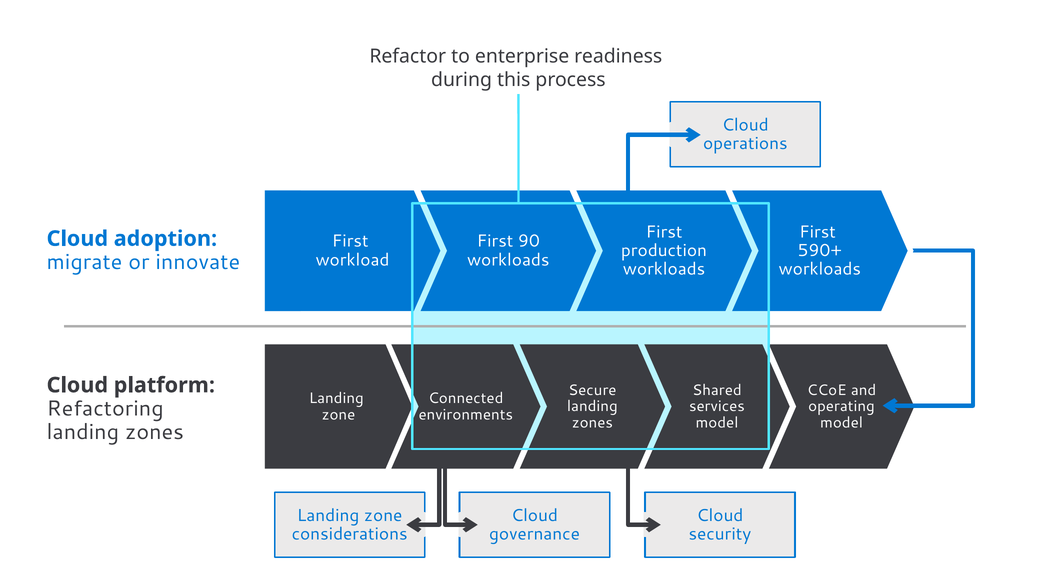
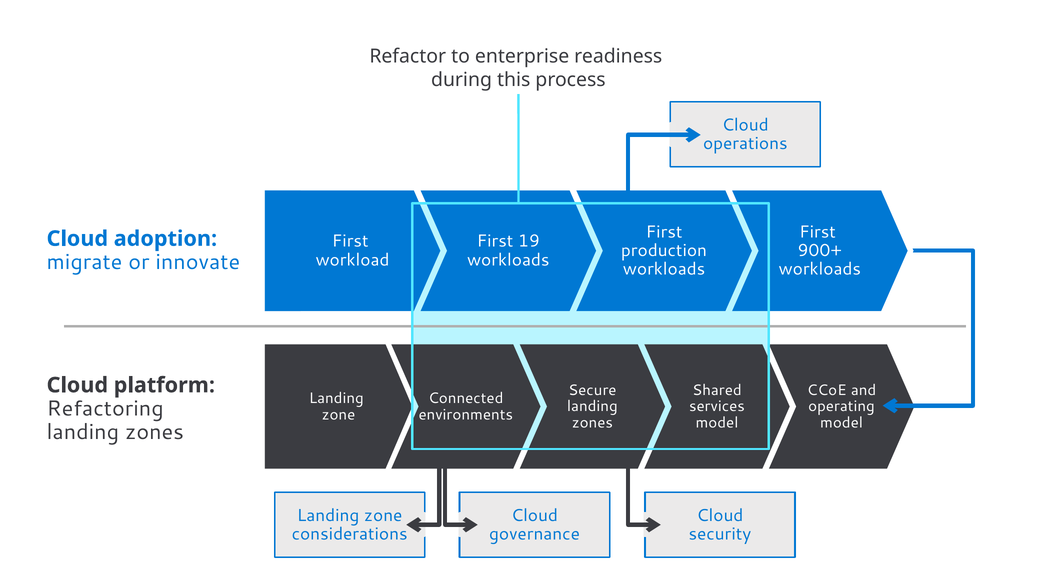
90: 90 -> 19
590+: 590+ -> 900+
